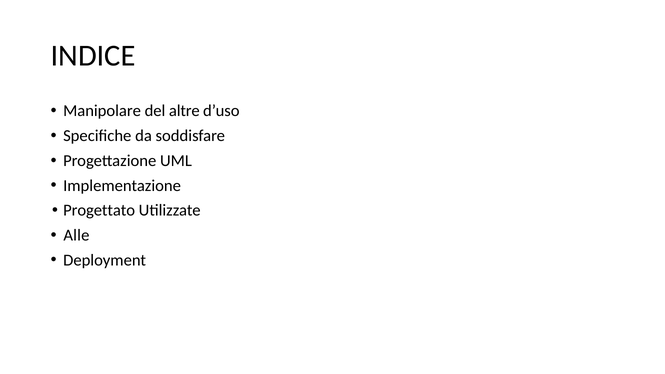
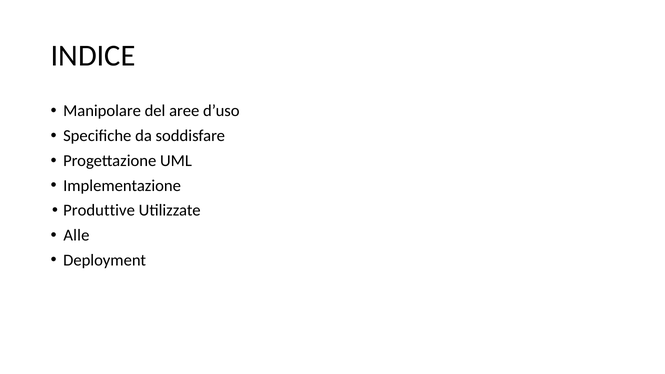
altre: altre -> aree
Progettato: Progettato -> Produttive
